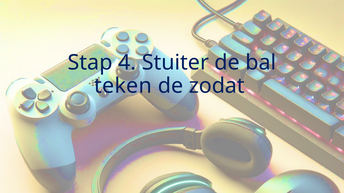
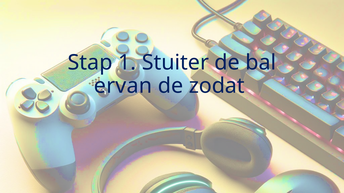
4: 4 -> 1
teken: teken -> ervan
